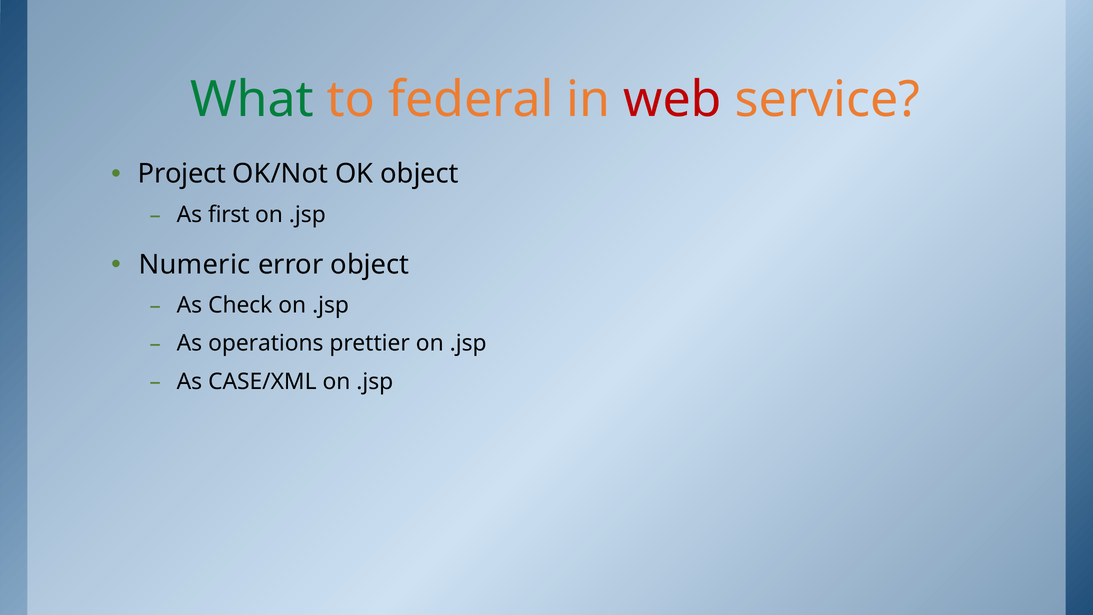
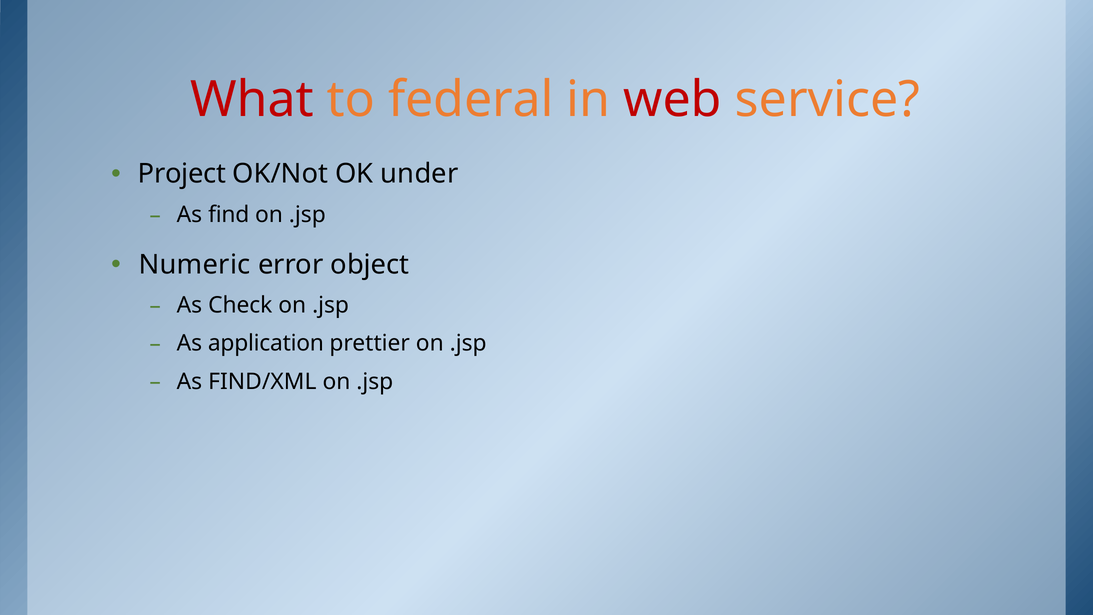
What colour: green -> red
OK object: object -> under
first: first -> find
operations: operations -> application
CASE/XML: CASE/XML -> FIND/XML
